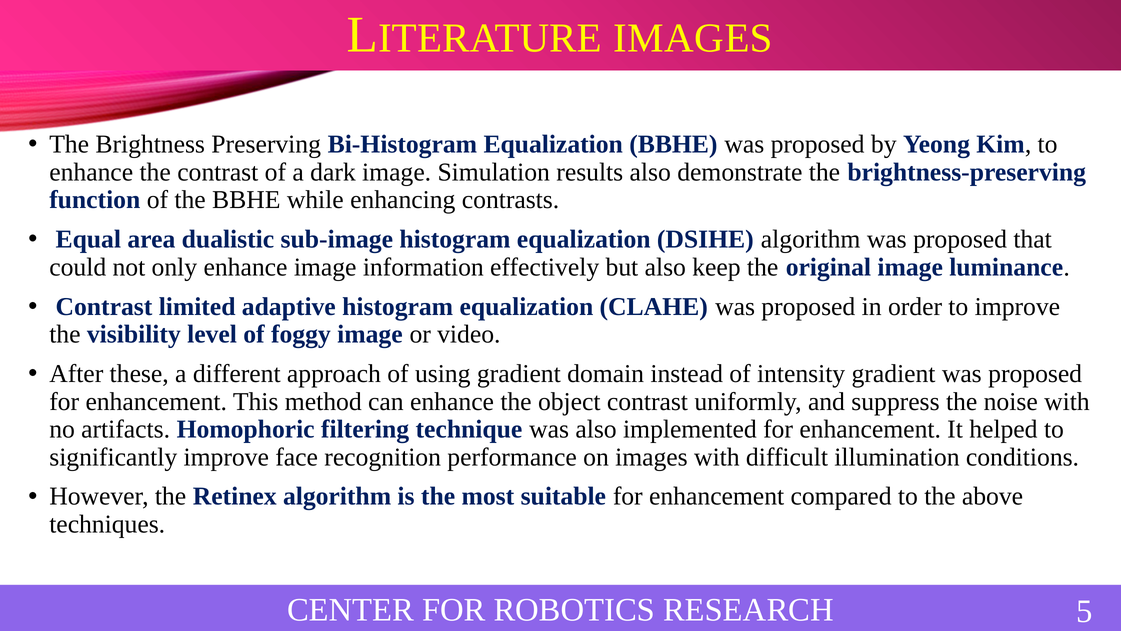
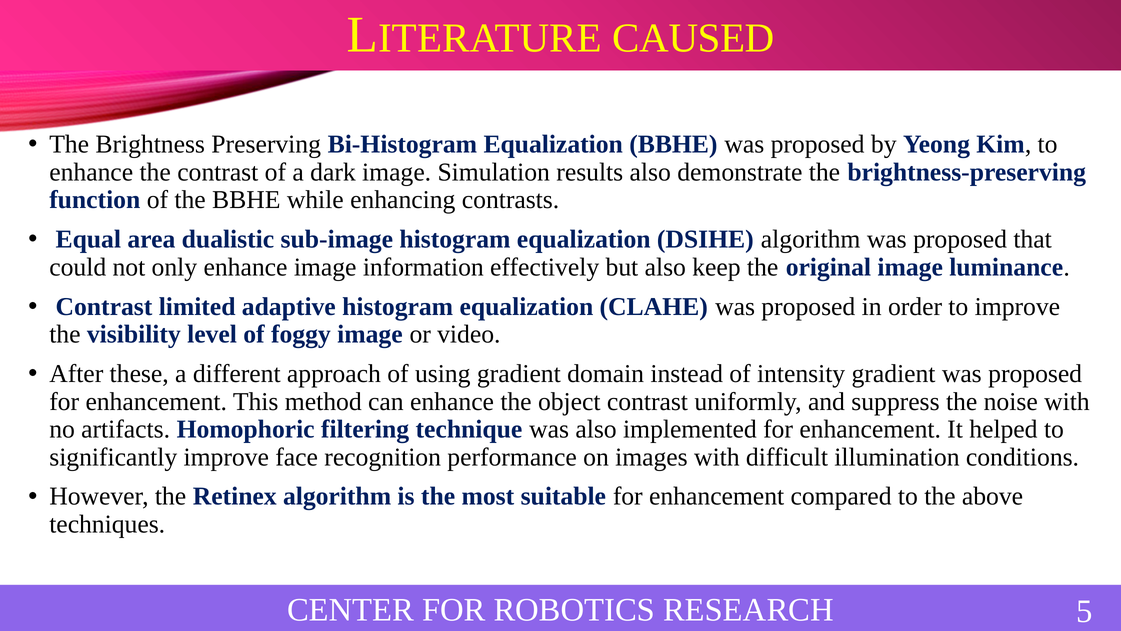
IMAGES at (693, 38): IMAGES -> CAUSED
